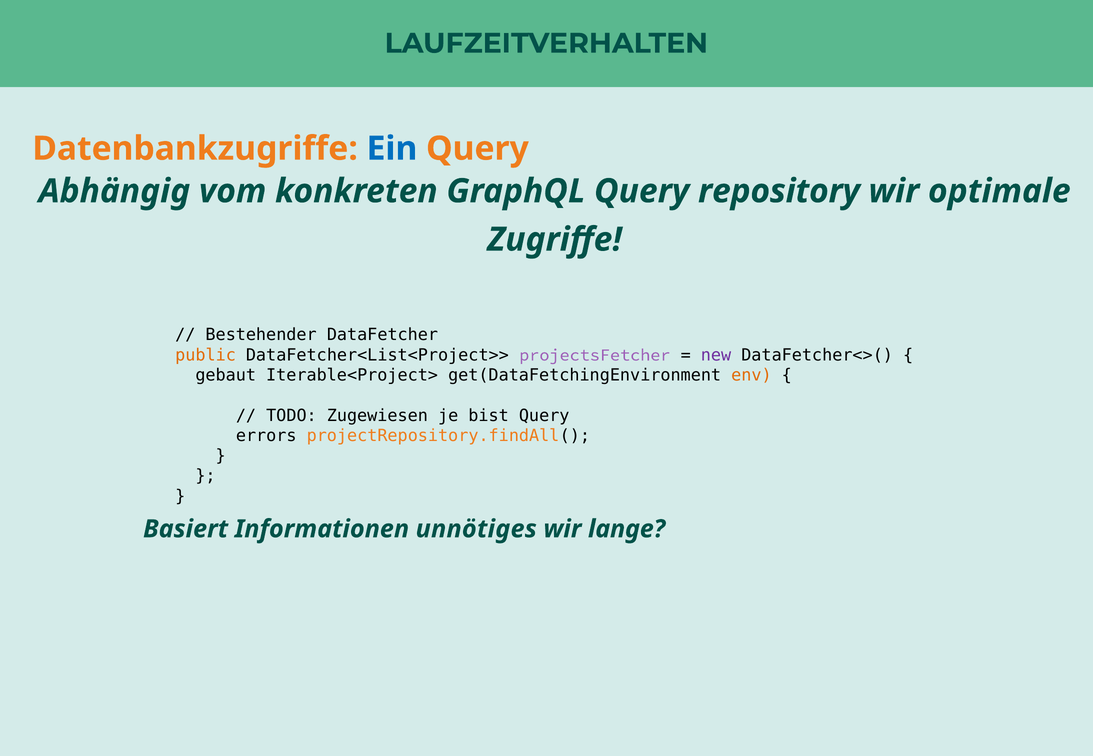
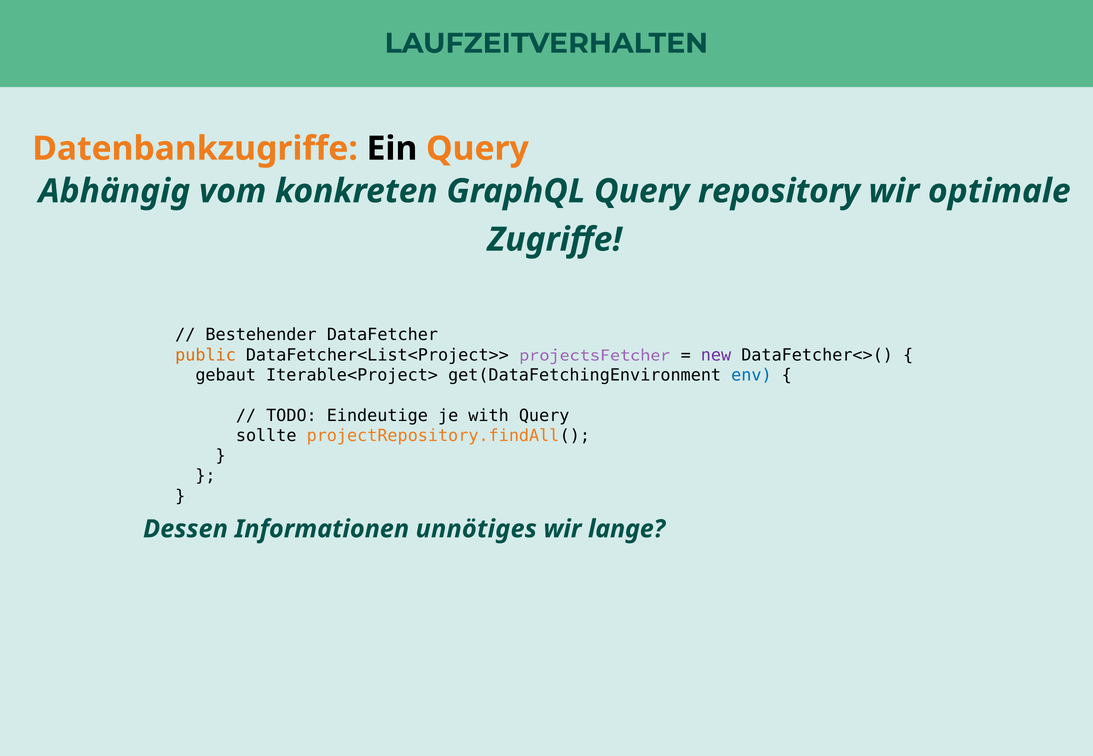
Ein colour: blue -> black
env colour: orange -> blue
Zugewiesen: Zugewiesen -> Eindeutige
bist: bist -> with
errors: errors -> sollte
Basiert: Basiert -> Dessen
